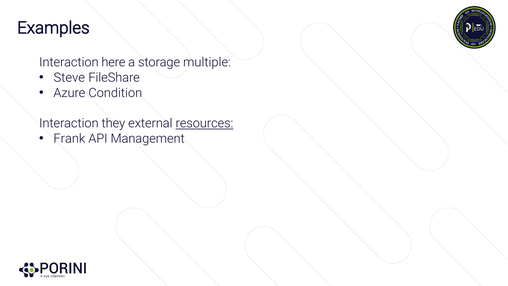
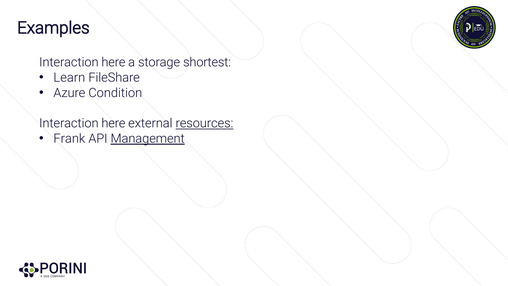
multiple: multiple -> shortest
Steve: Steve -> Learn
they at (113, 123): they -> here
Management underline: none -> present
